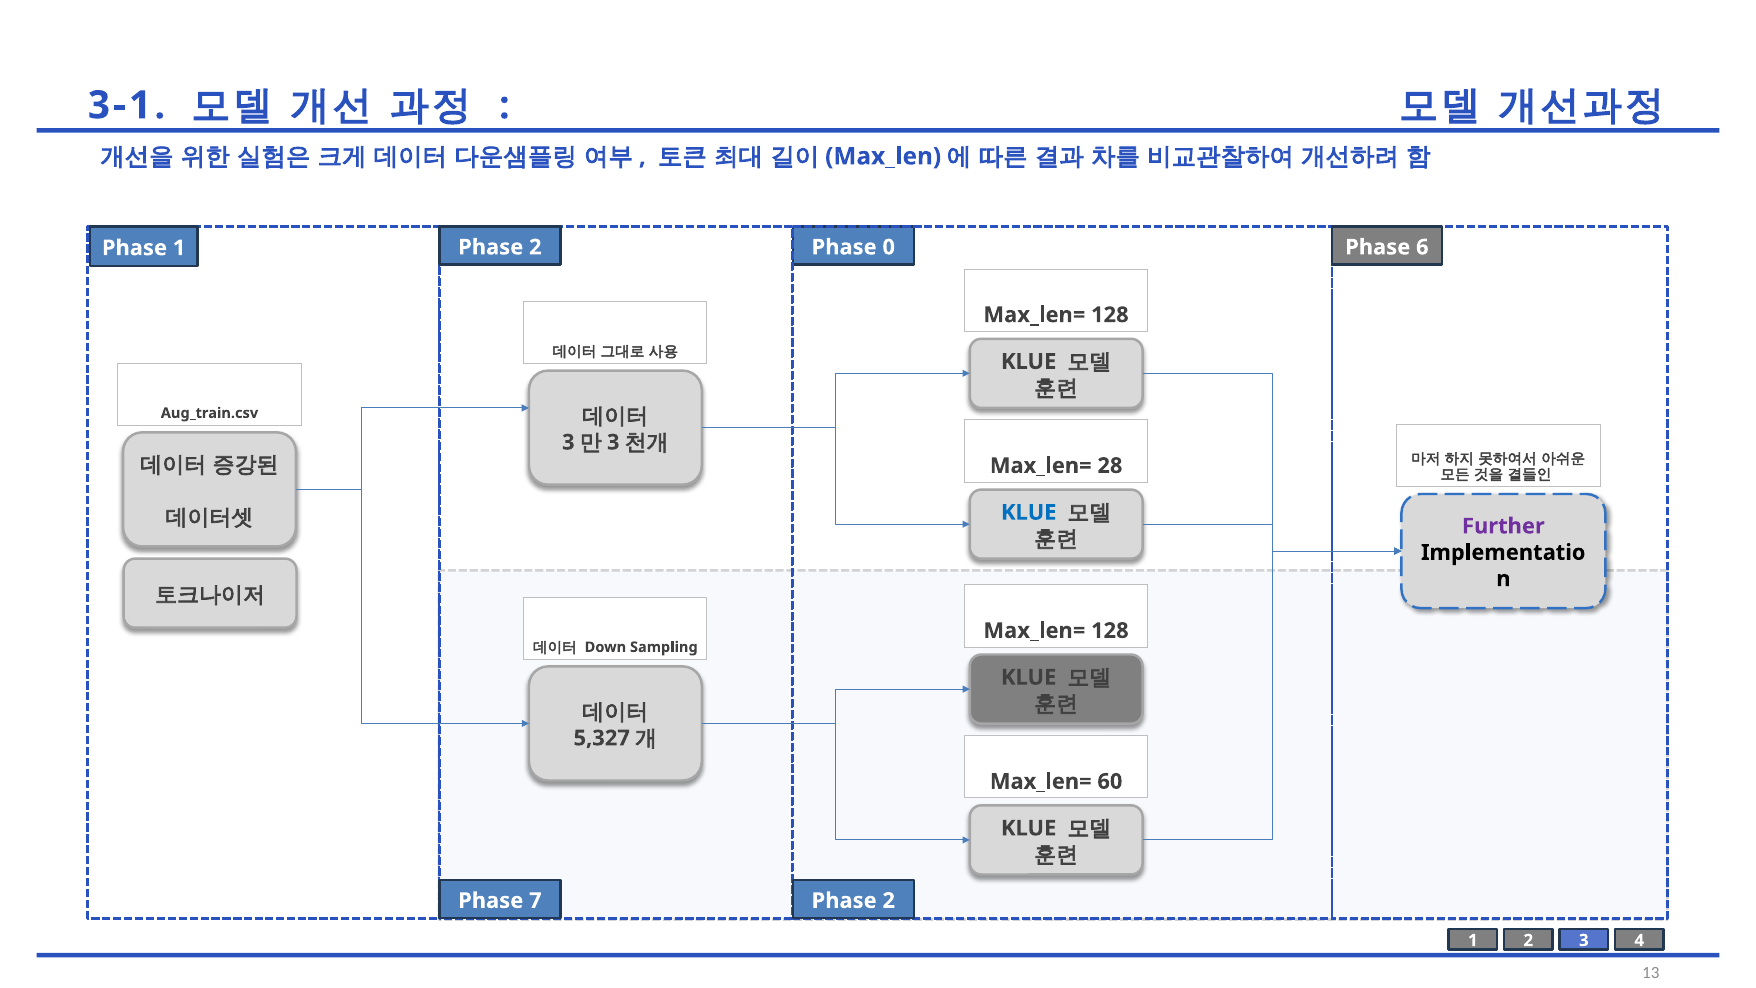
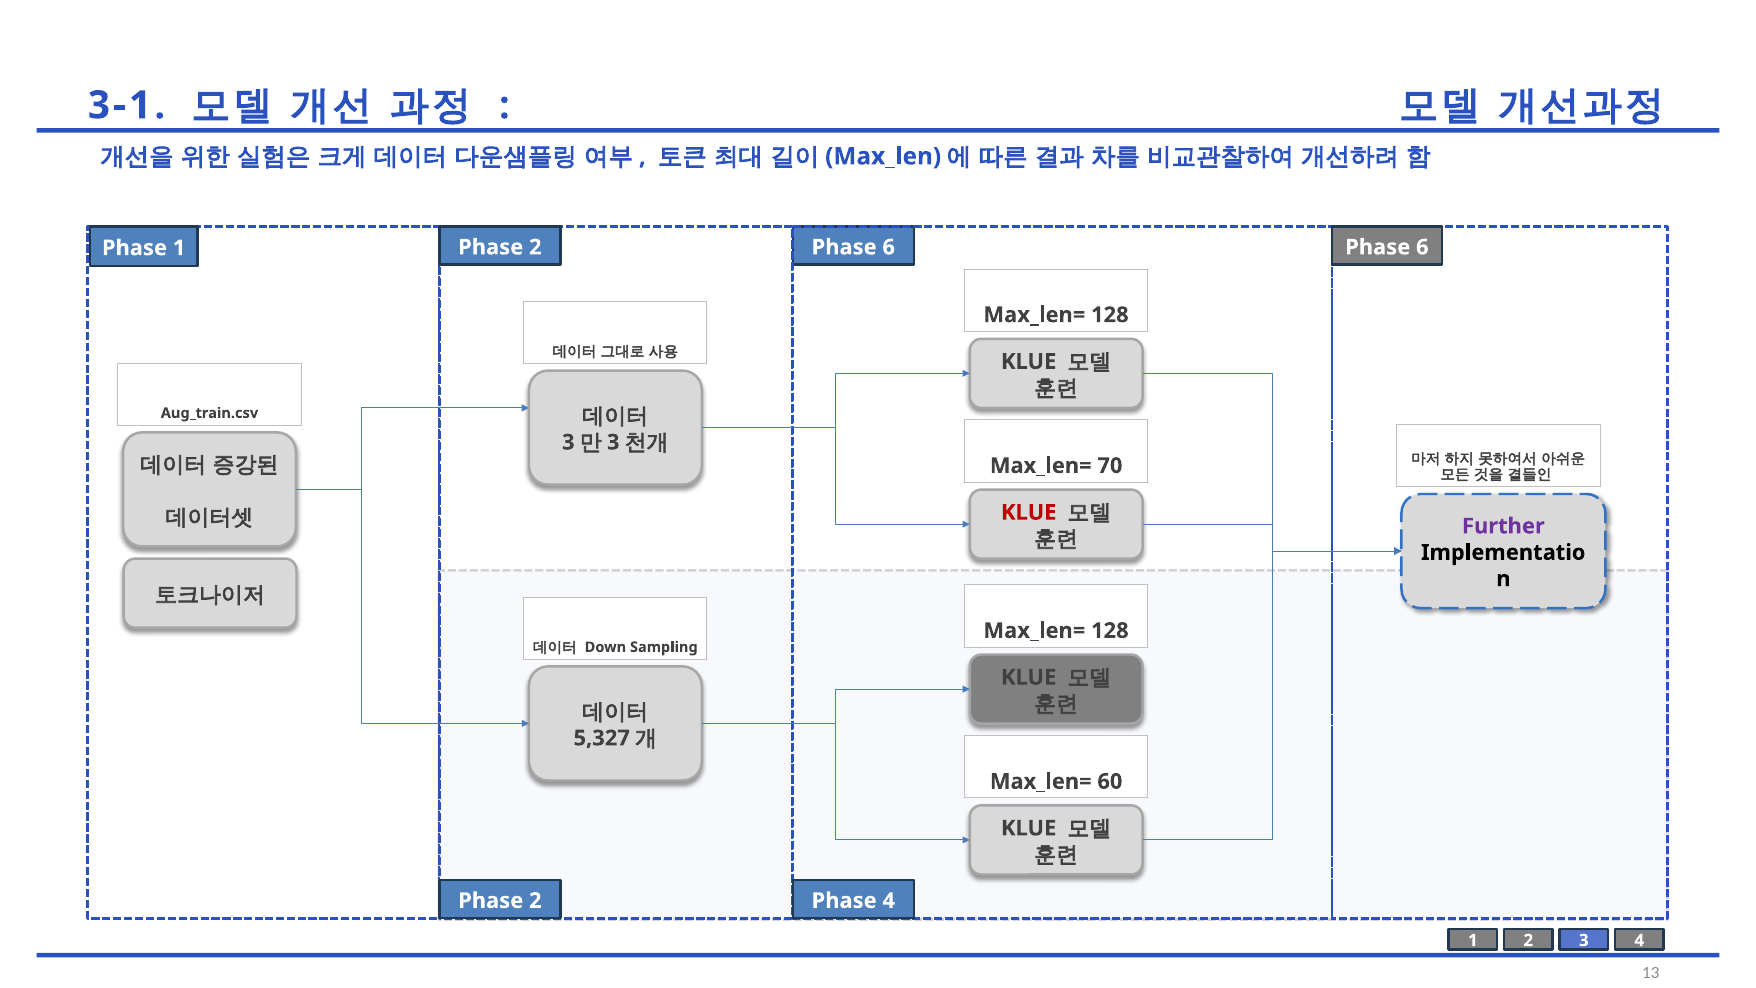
1 Phase 0: 0 -> 6
28: 28 -> 70
KLUE at (1029, 512) colour: blue -> red
7 at (535, 900): 7 -> 2
2 at (889, 900): 2 -> 4
